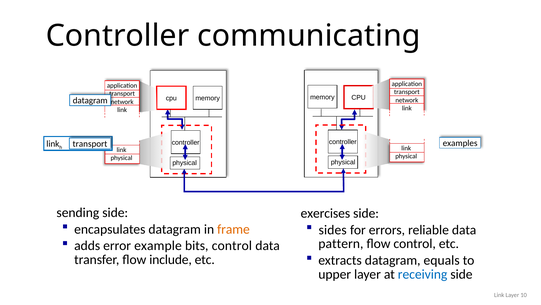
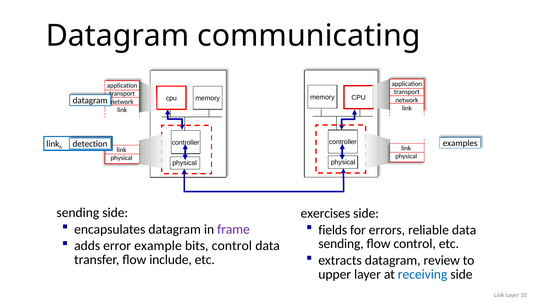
Controller at (118, 36): Controller -> Datagram
transport at (90, 144): transport -> detection
frame colour: orange -> purple
sides: sides -> fields
pattern at (341, 243): pattern -> sending
equals: equals -> review
